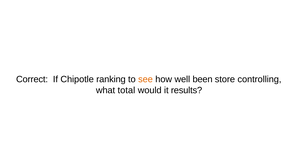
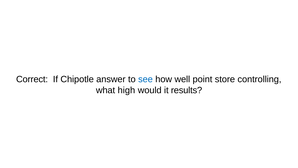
ranking: ranking -> answer
see colour: orange -> blue
been: been -> point
total: total -> high
